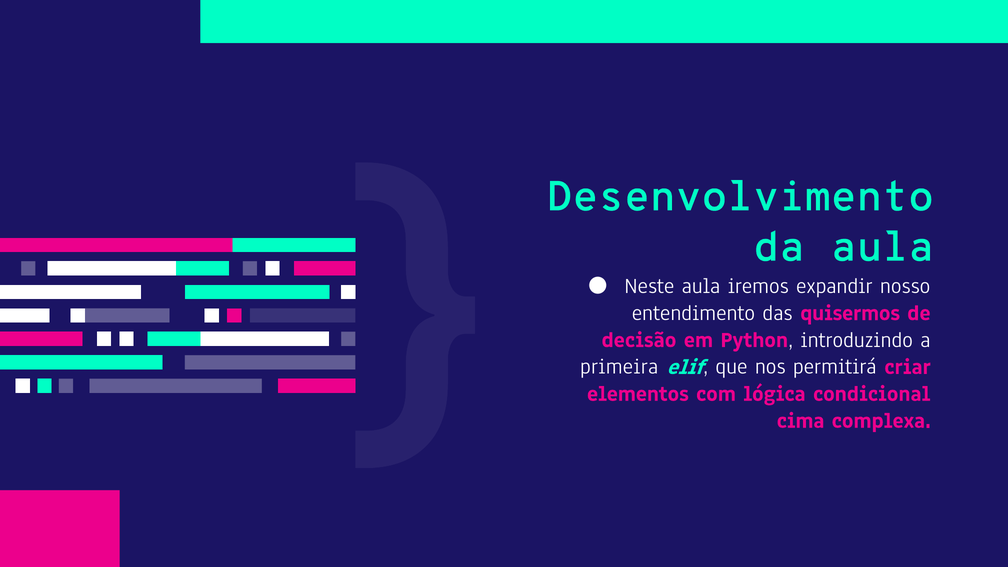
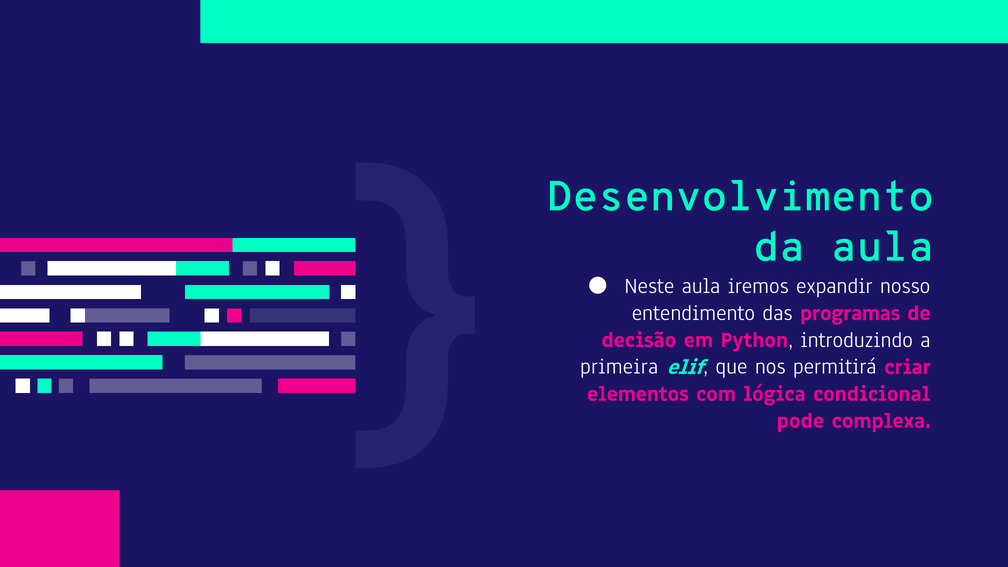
quisermos: quisermos -> programas
cima: cima -> pode
